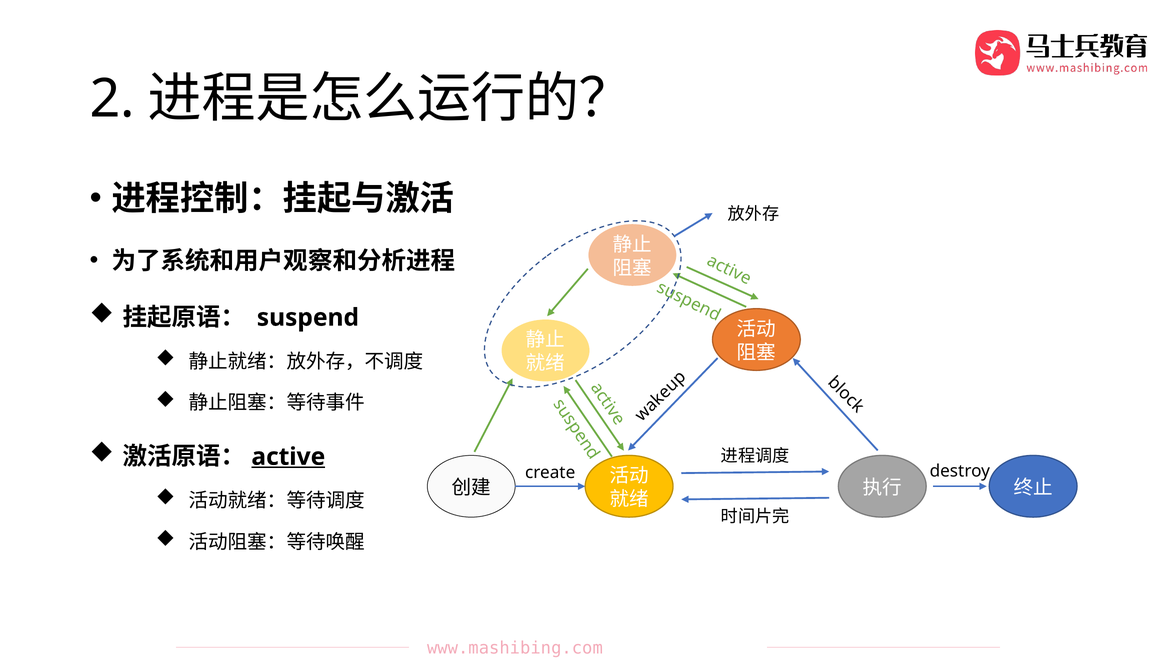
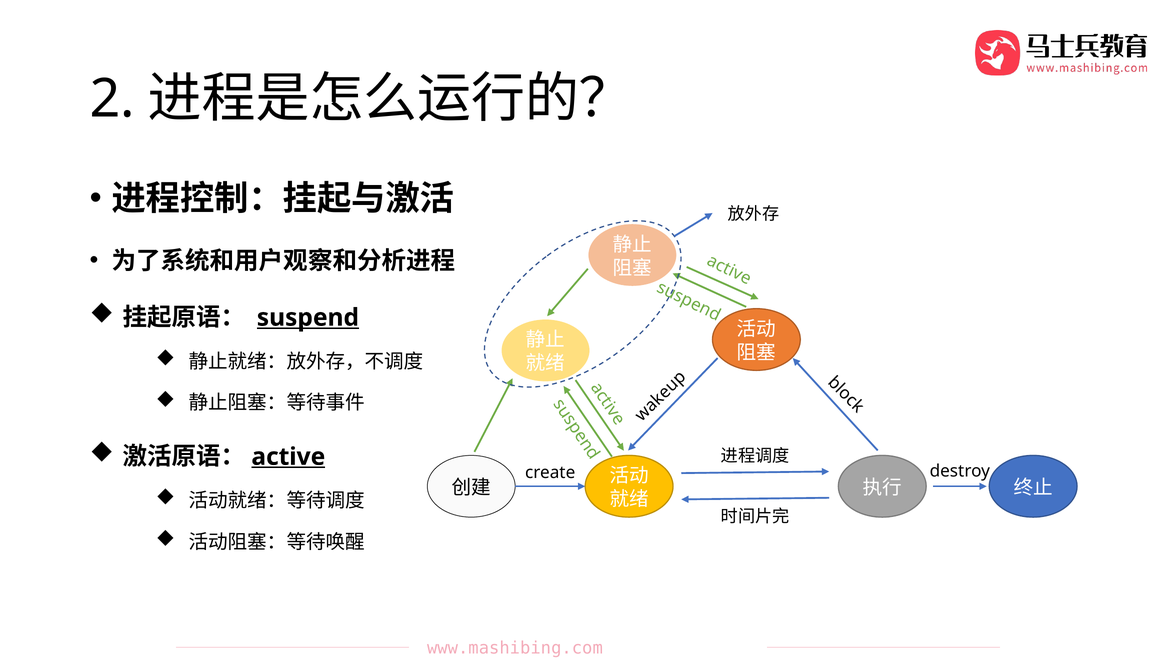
suspend underline: none -> present
